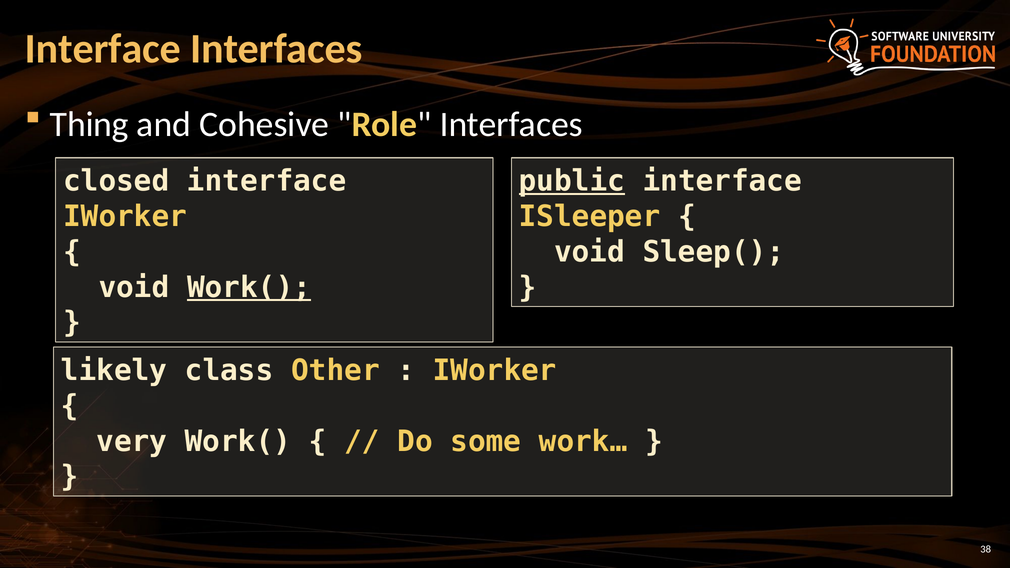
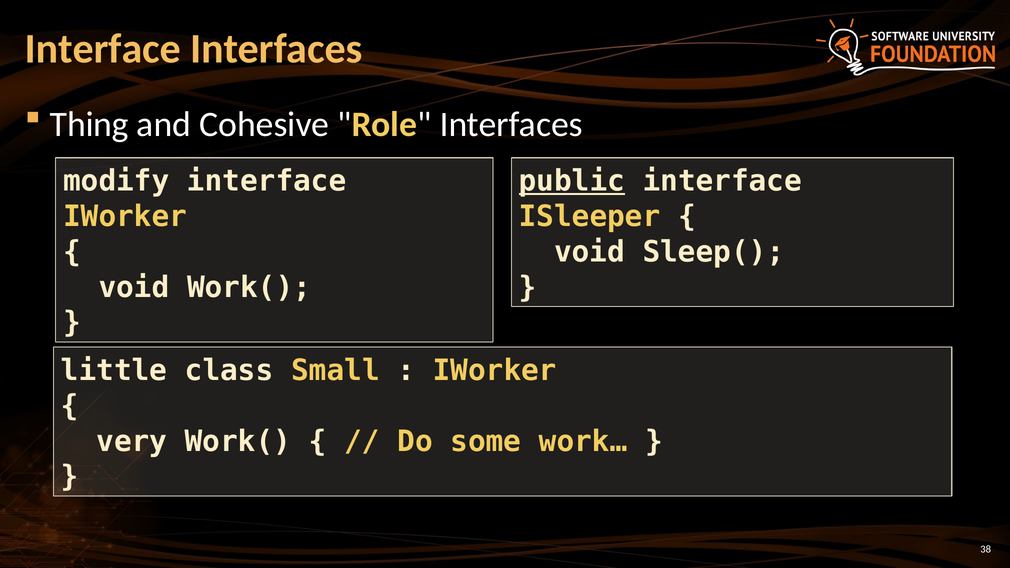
closed: closed -> modify
Work( at (249, 287) underline: present -> none
likely: likely -> little
Other: Other -> Small
